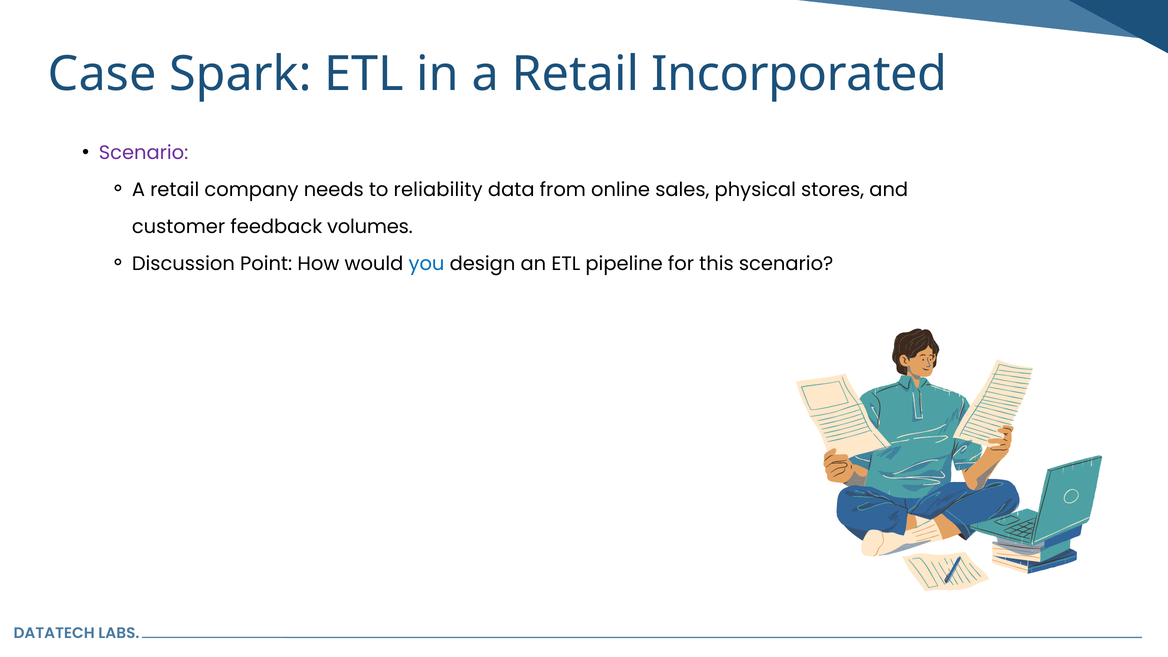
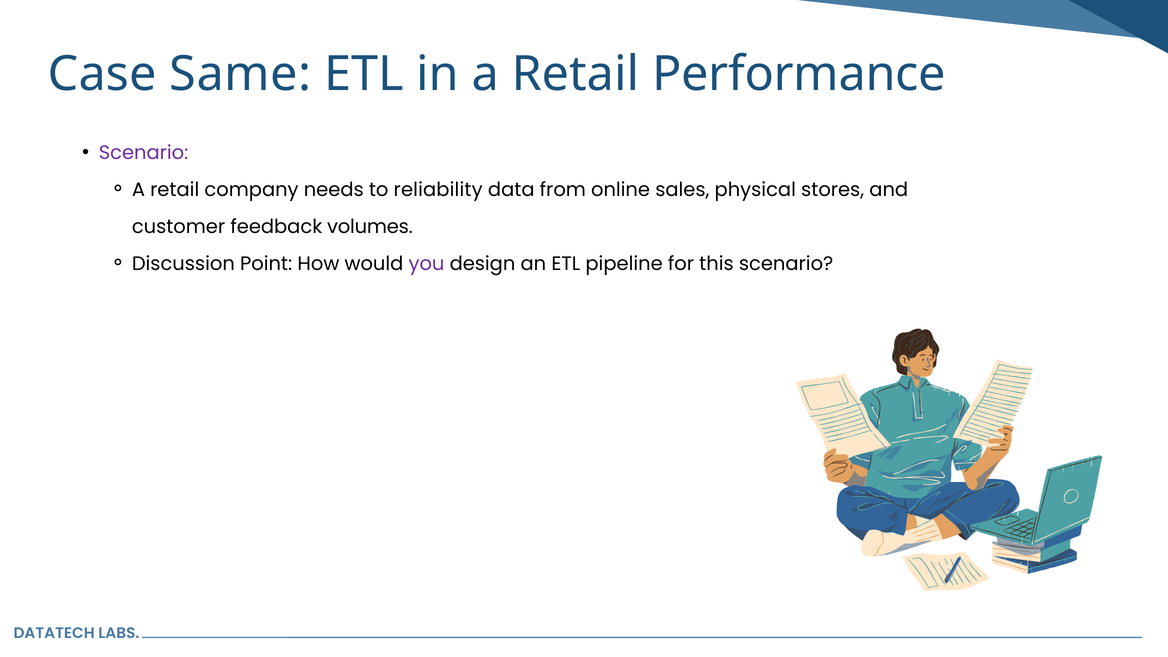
Spark: Spark -> Same
Incorporated: Incorporated -> Performance
you colour: blue -> purple
